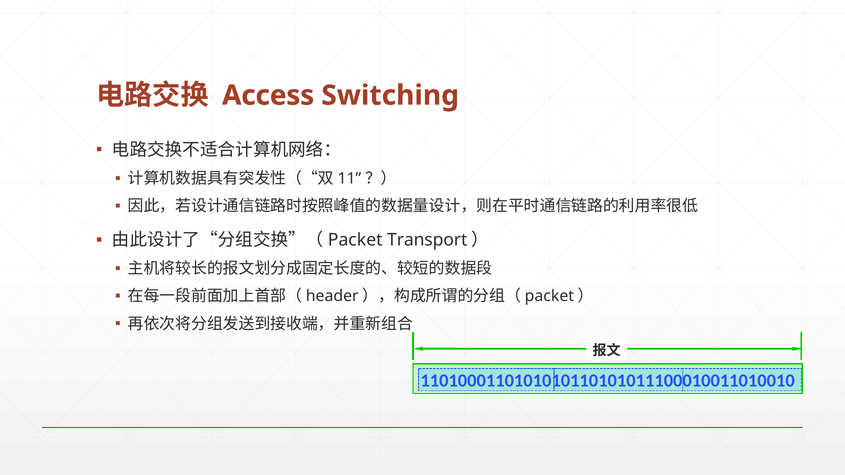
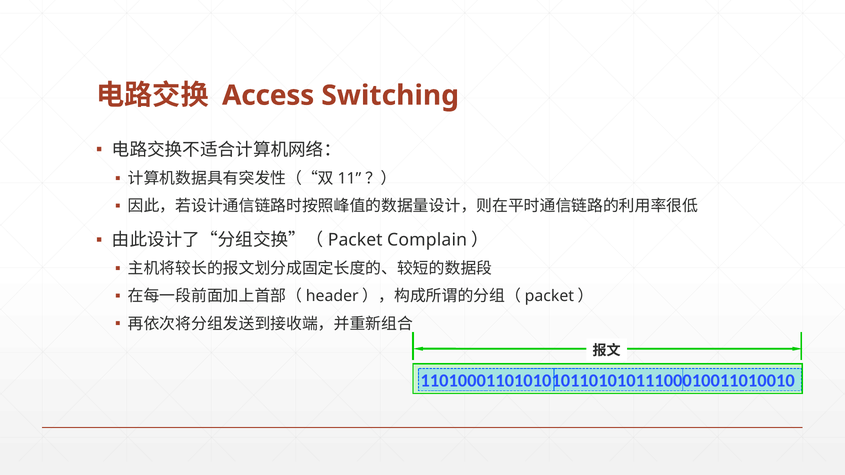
Transport: Transport -> Complain
